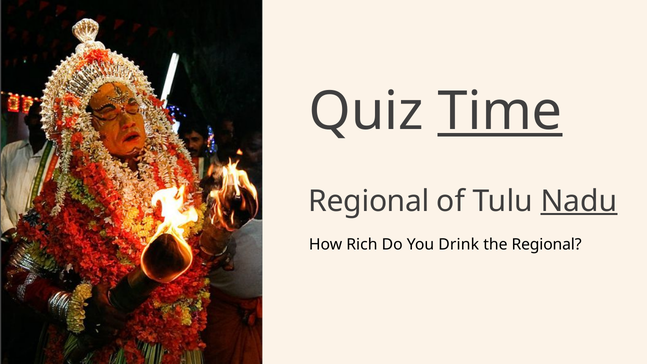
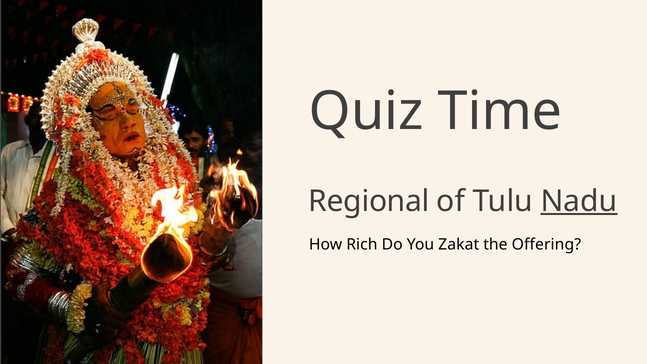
Time underline: present -> none
Drink: Drink -> Zakat
the Regional: Regional -> Offering
